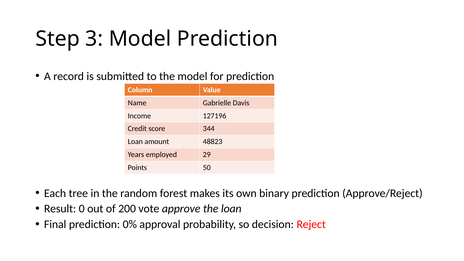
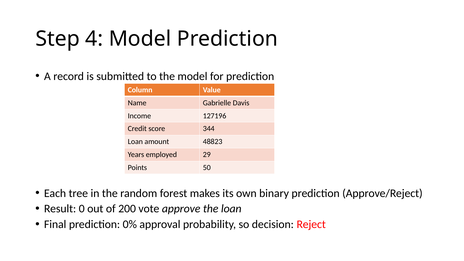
3: 3 -> 4
